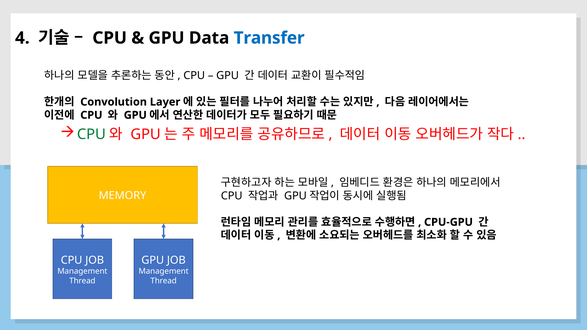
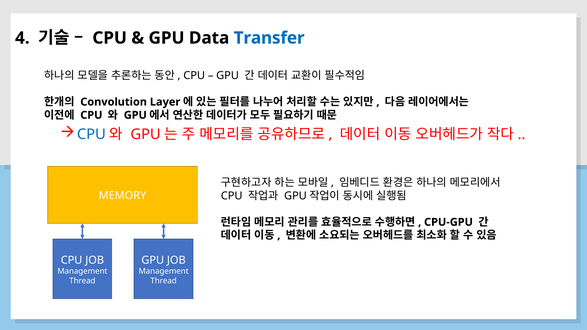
CPU at (91, 134) colour: green -> blue
